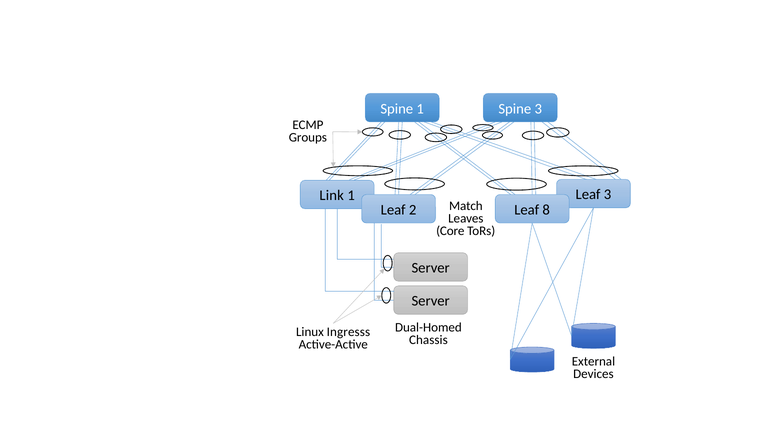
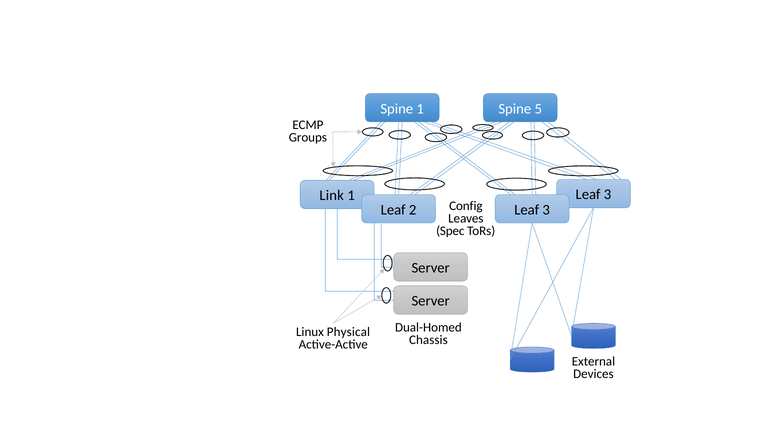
Spine 3: 3 -> 5
Match: Match -> Config
8 at (546, 210): 8 -> 3
Core: Core -> Spec
Ingresss: Ingresss -> Physical
